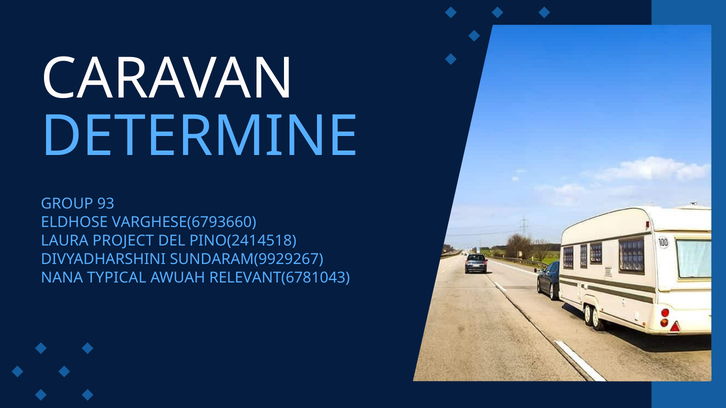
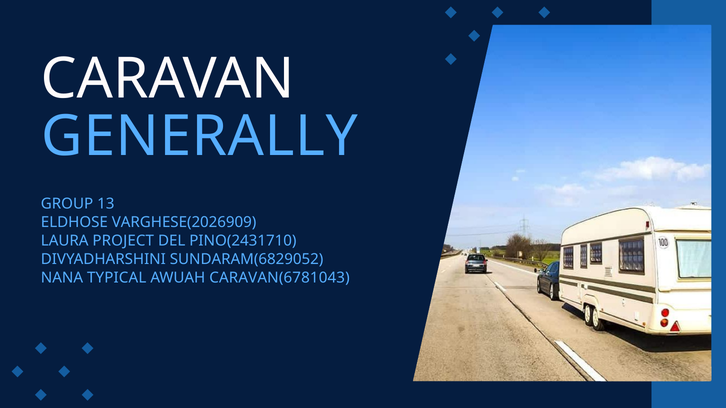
DETERMINE: DETERMINE -> GENERALLY
93: 93 -> 13
VARGHESE(6793660: VARGHESE(6793660 -> VARGHESE(2026909
PINO(2414518: PINO(2414518 -> PINO(2431710
SUNDARAM(9929267: SUNDARAM(9929267 -> SUNDARAM(6829052
RELEVANT(6781043: RELEVANT(6781043 -> CARAVAN(6781043
